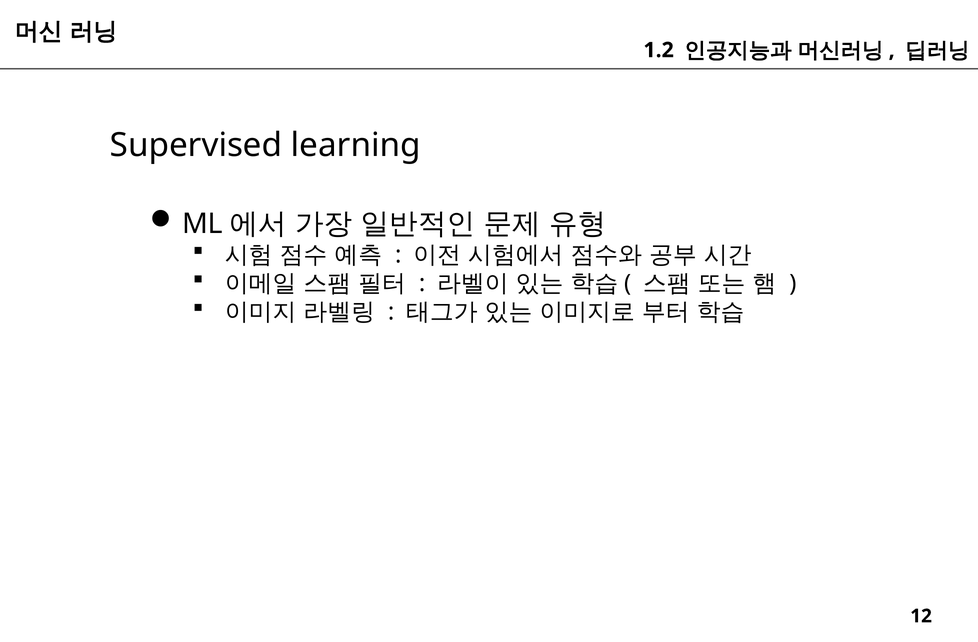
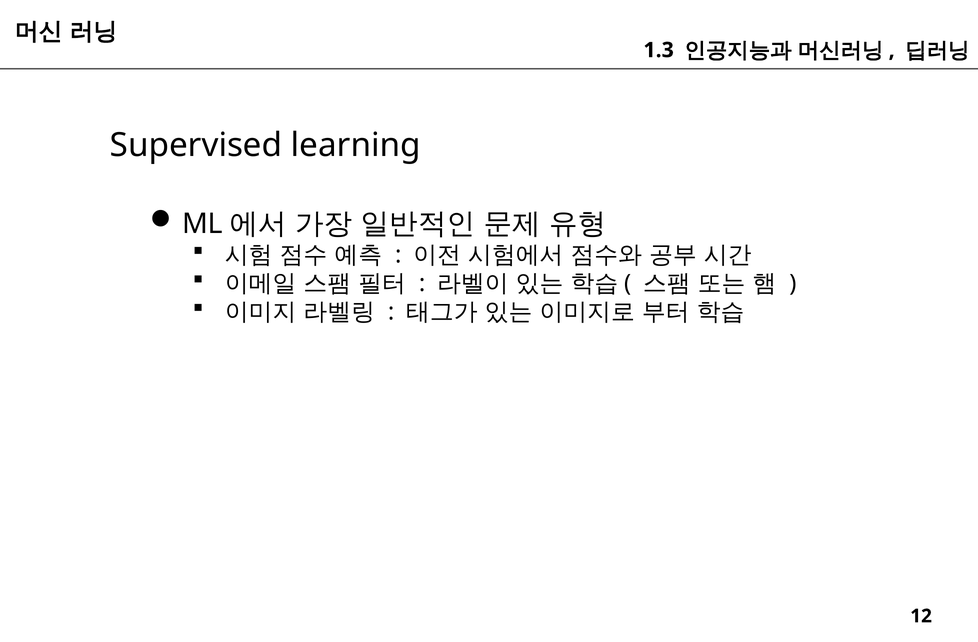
1.2: 1.2 -> 1.3
